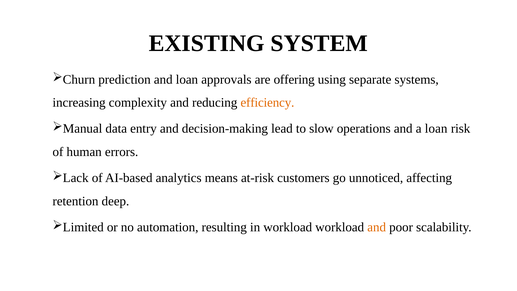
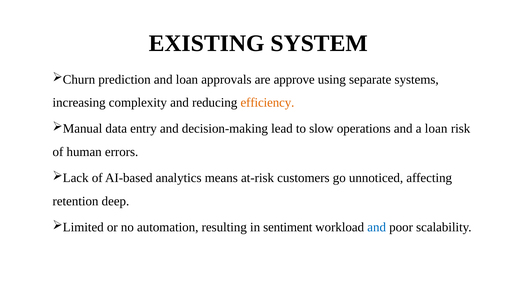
offering: offering -> approve
in workload: workload -> sentiment
and at (377, 227) colour: orange -> blue
